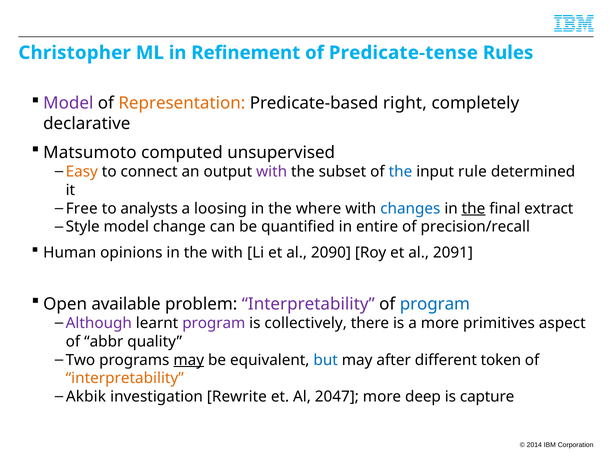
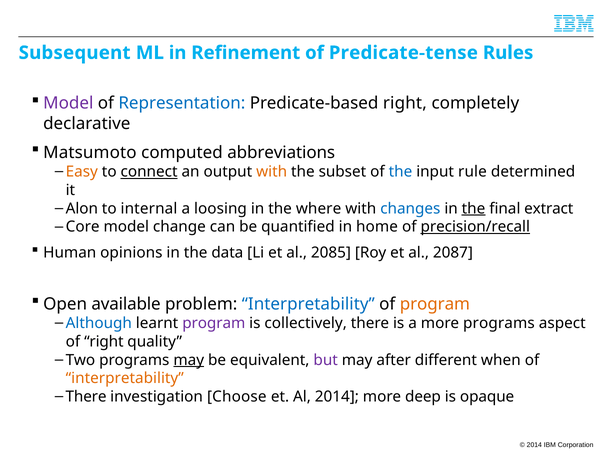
Christopher: Christopher -> Subsequent
Representation colour: orange -> blue
unsupervised: unsupervised -> abbreviations
connect underline: none -> present
with at (272, 172) colour: purple -> orange
Free: Free -> Alon
analysts: analysts -> internal
Style: Style -> Core
entire: entire -> home
precision/recall underline: none -> present
the with: with -> data
2090: 2090 -> 2085
2091: 2091 -> 2087
Interpretability at (308, 304) colour: purple -> blue
program at (435, 304) colour: blue -> orange
Although colour: purple -> blue
more primitives: primitives -> programs
of abbr: abbr -> right
but colour: blue -> purple
token: token -> when
Akbik at (86, 397): Akbik -> There
Rewrite: Rewrite -> Choose
Al 2047: 2047 -> 2014
capture: capture -> opaque
